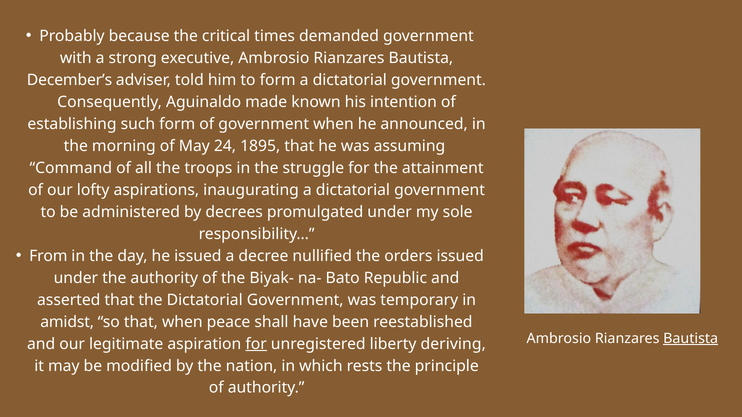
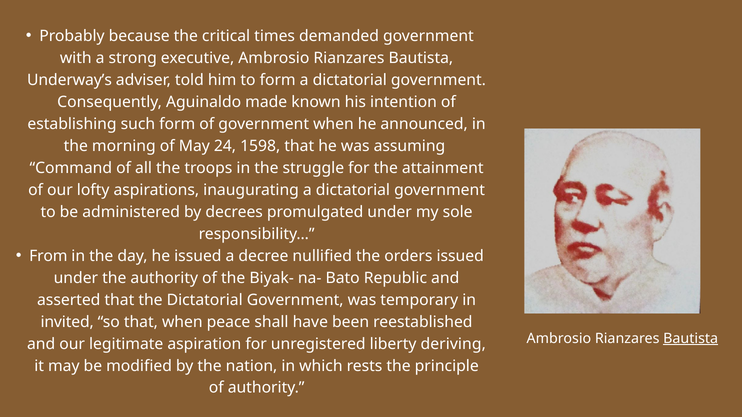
December’s: December’s -> Underway’s
1895: 1895 -> 1598
amidst: amidst -> invited
for at (256, 344) underline: present -> none
